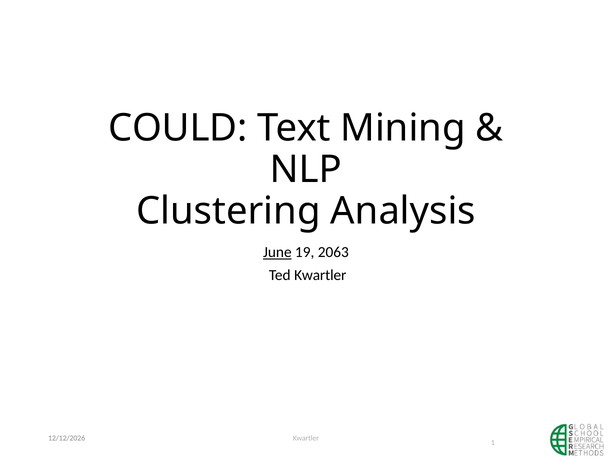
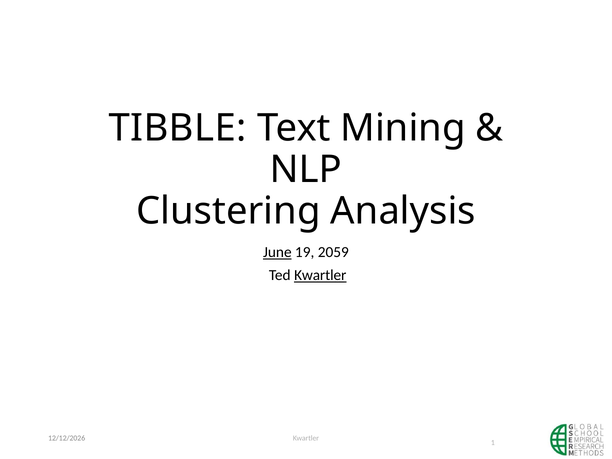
COULD: COULD -> TIBBLE
2063: 2063 -> 2059
Kwartler at (320, 275) underline: none -> present
